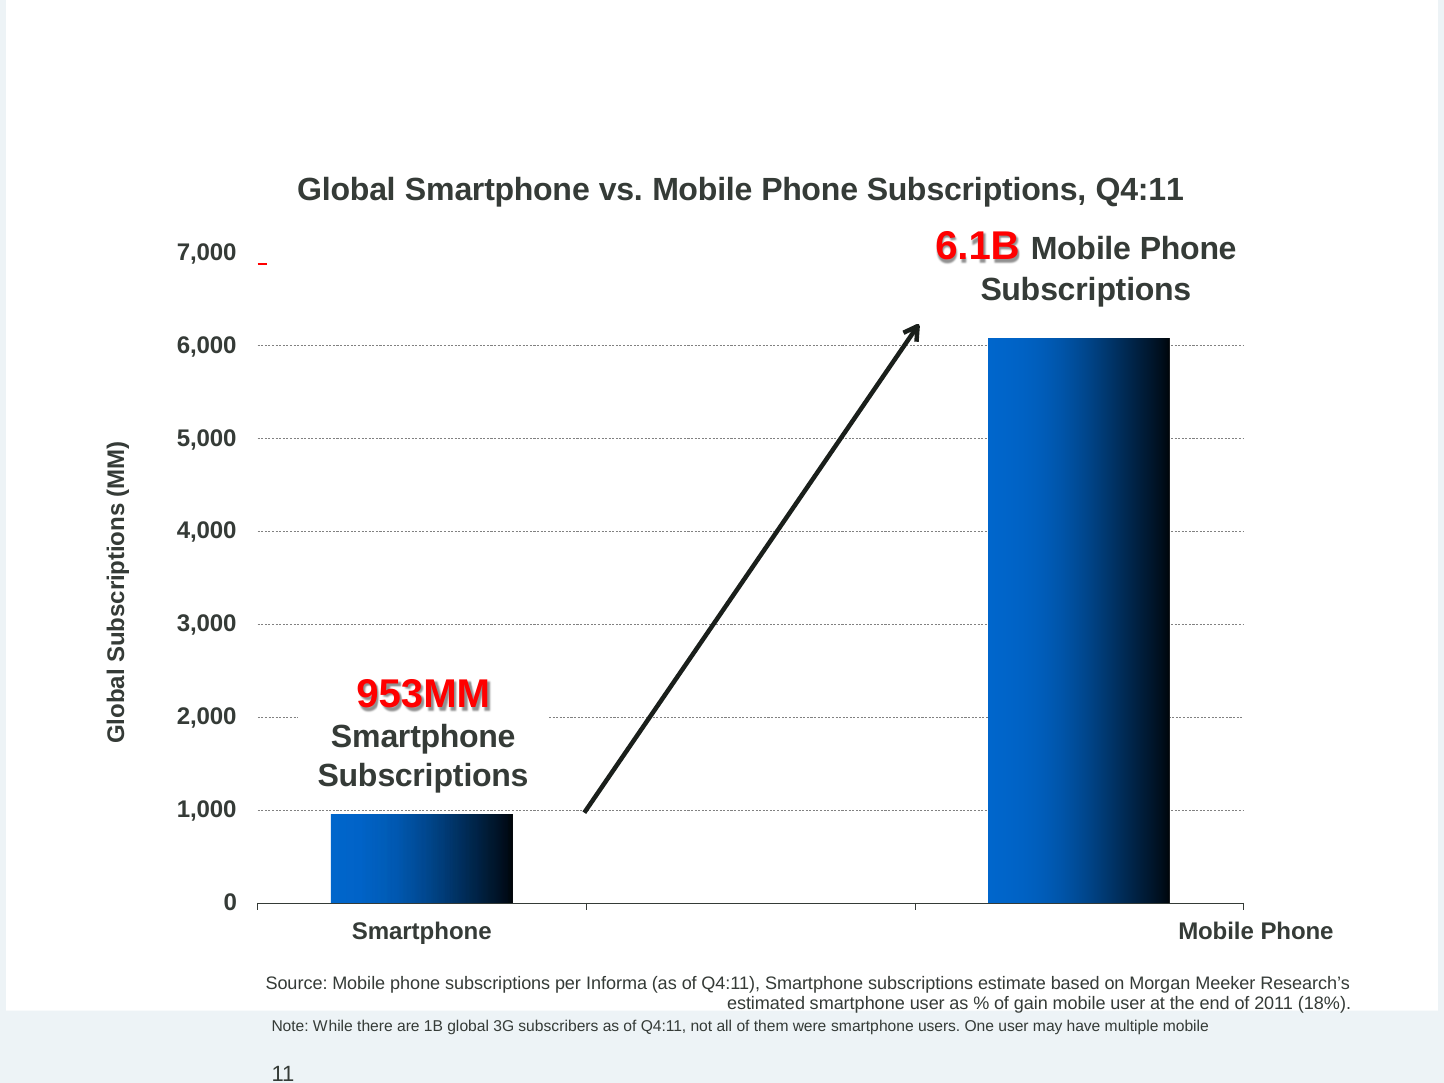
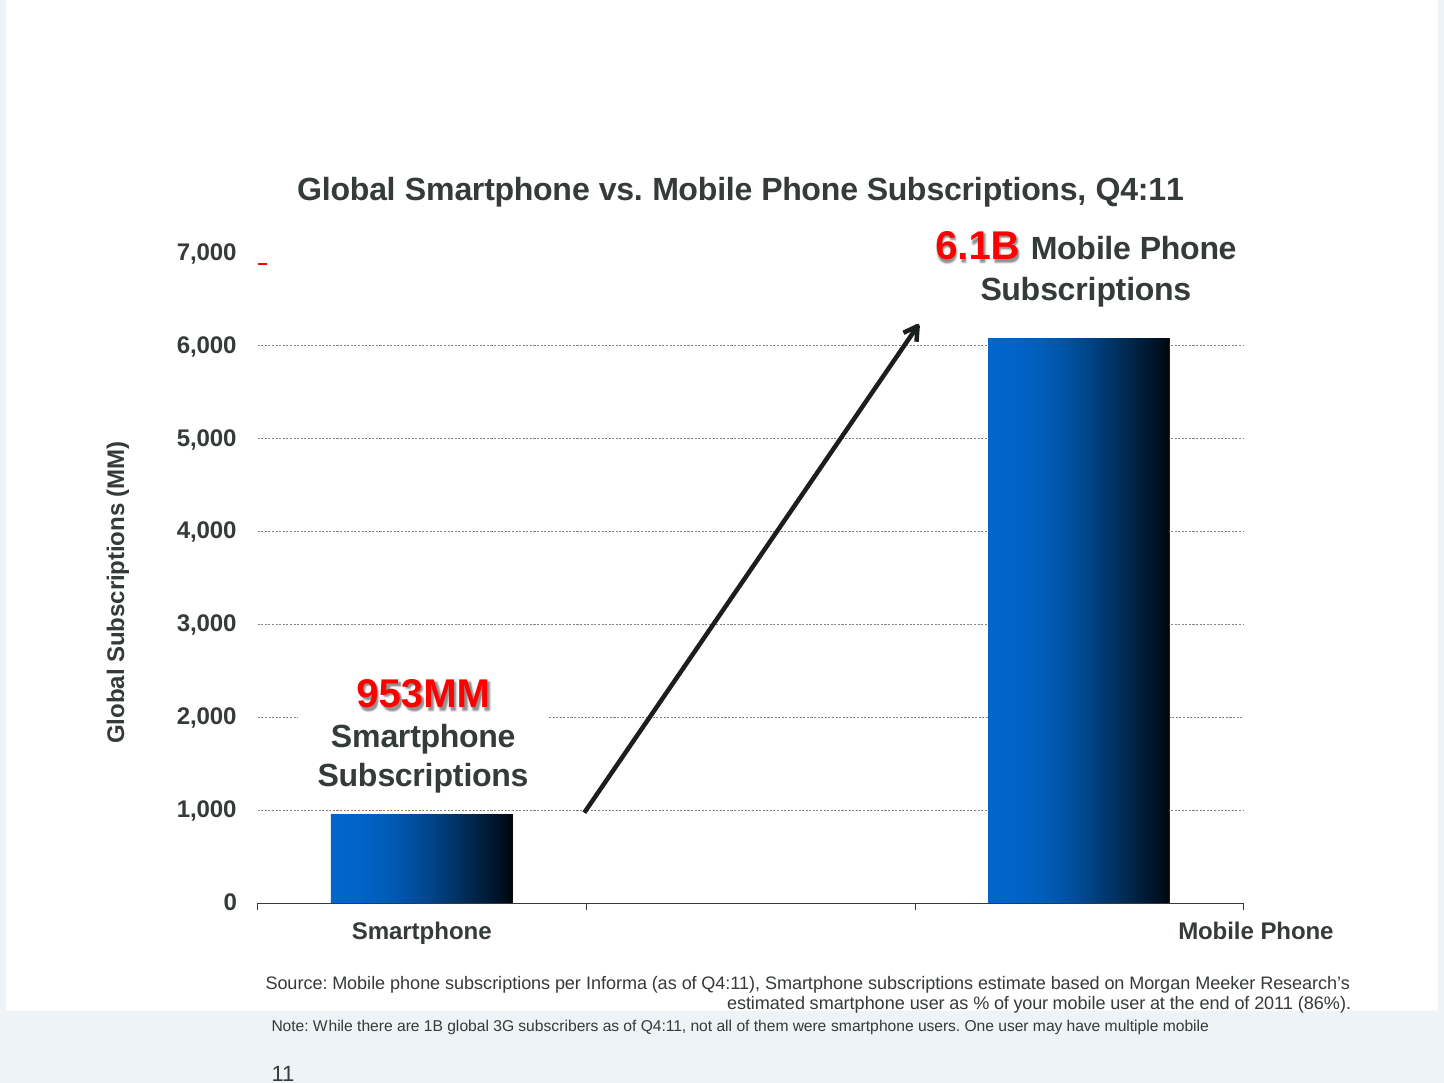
gain: gain -> your
18%: 18% -> 86%
